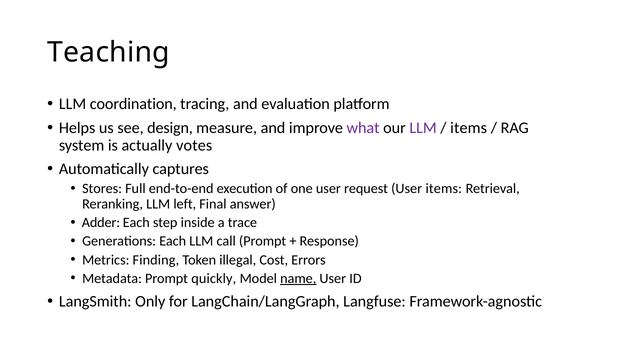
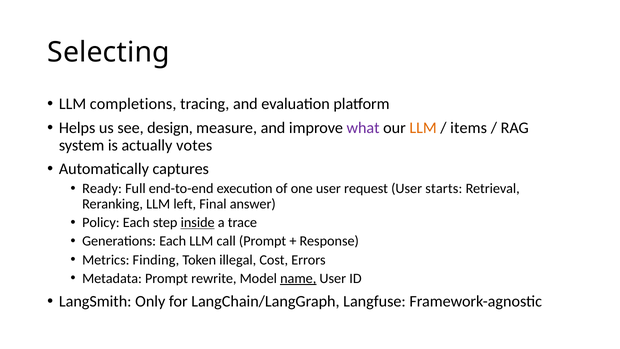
Teaching: Teaching -> Selecting
coordination: coordination -> completions
LLM at (423, 128) colour: purple -> orange
Stores: Stores -> Ready
User items: items -> starts
Adder: Adder -> Policy
inside underline: none -> present
quickly: quickly -> rewrite
